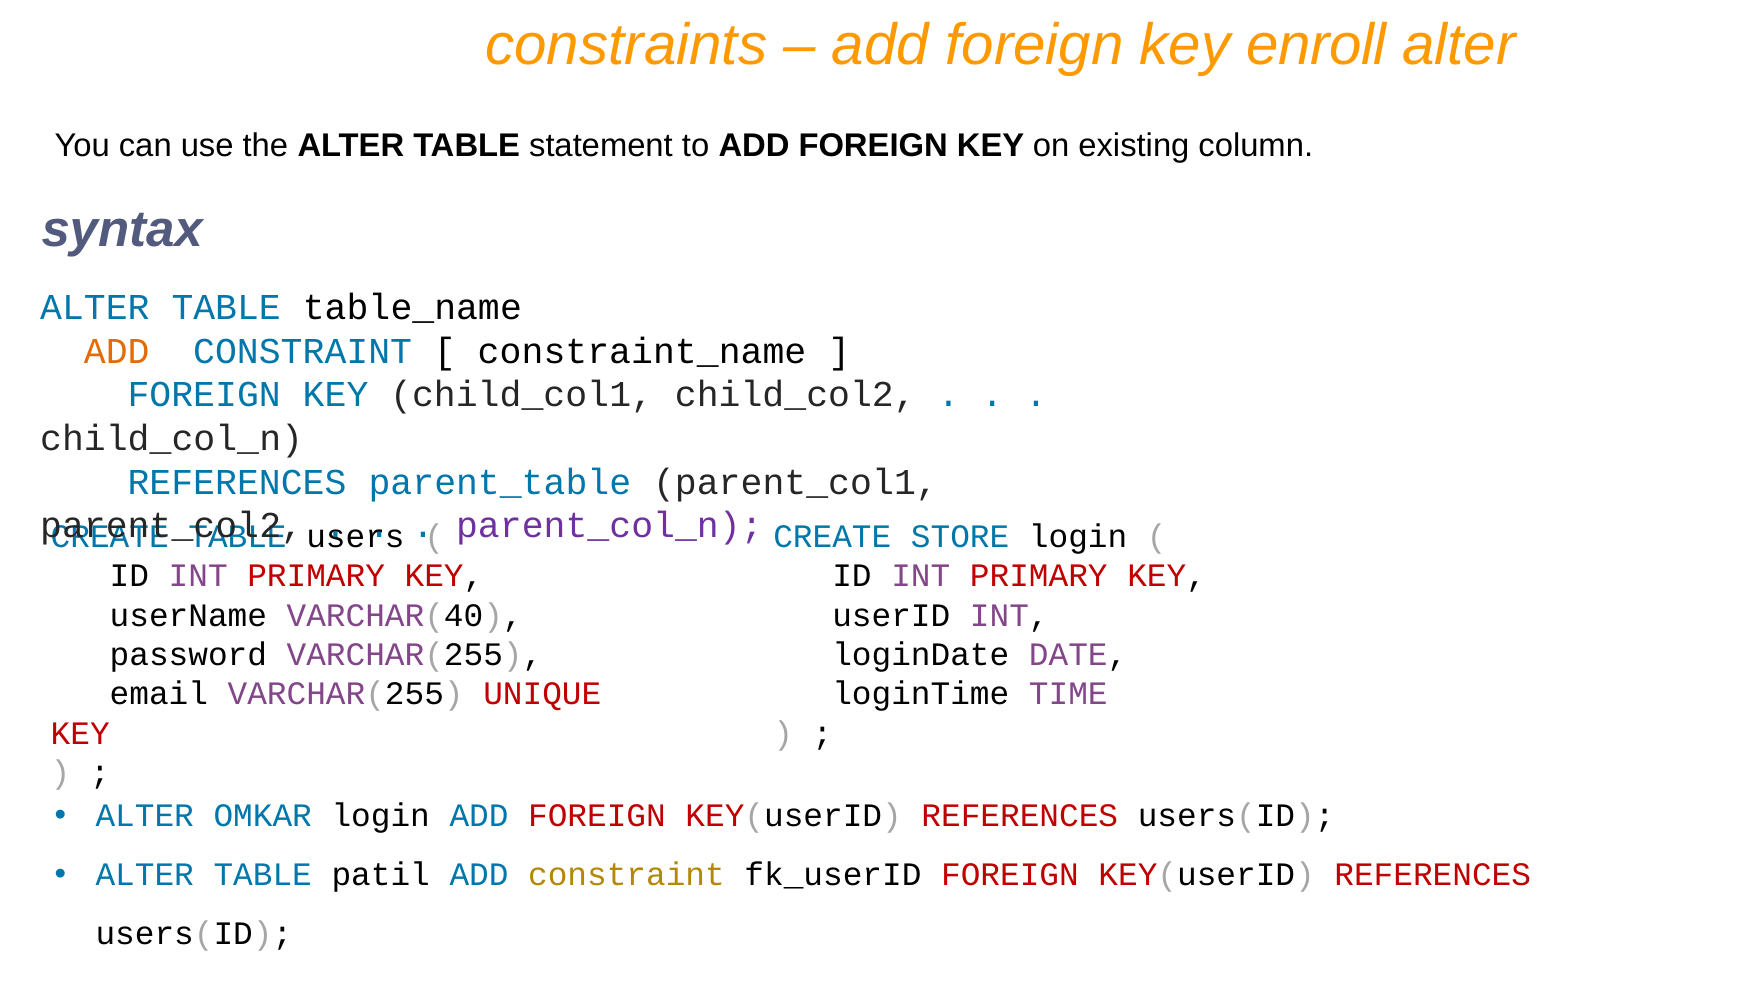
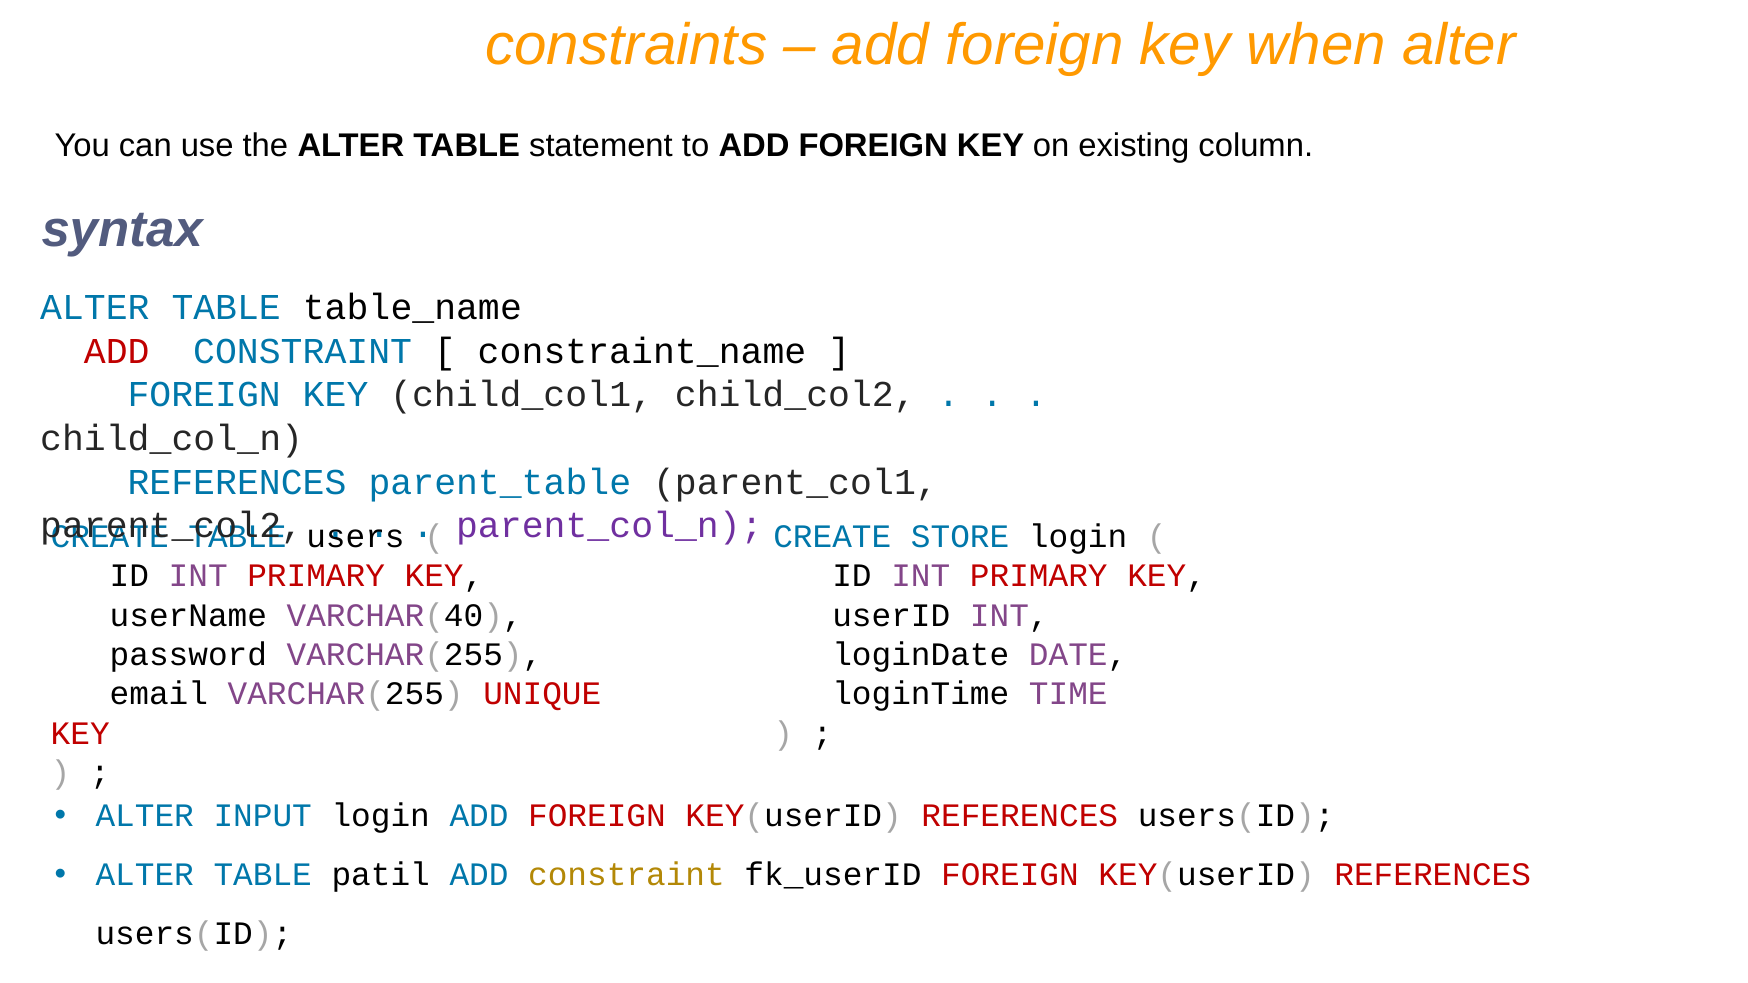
enroll: enroll -> when
ADD at (117, 351) colour: orange -> red
OMKAR: OMKAR -> INPUT
